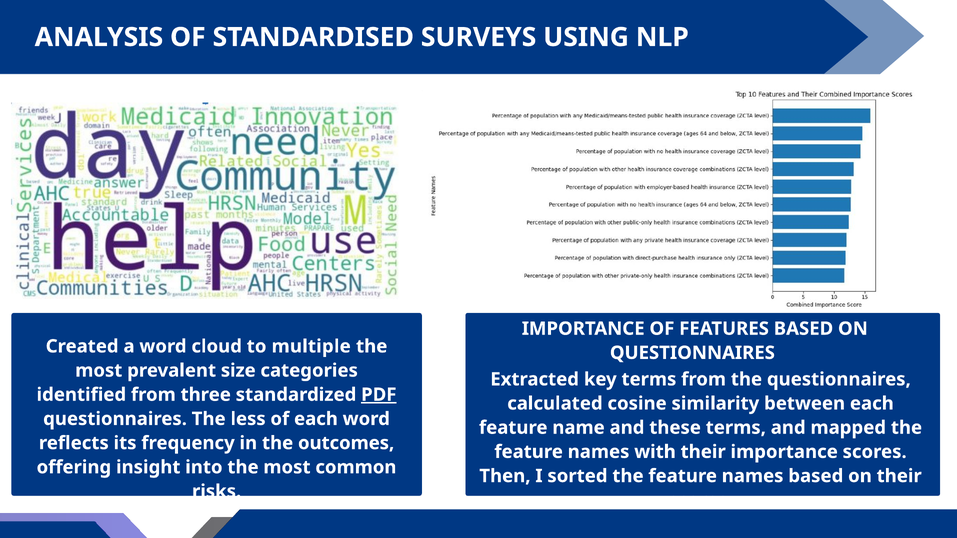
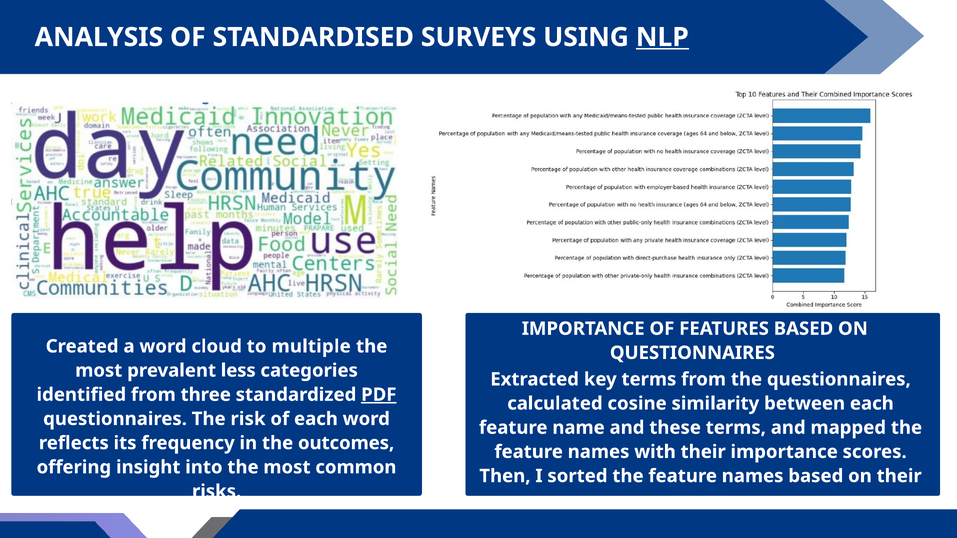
NLP underline: none -> present
size: size -> less
less: less -> risk
